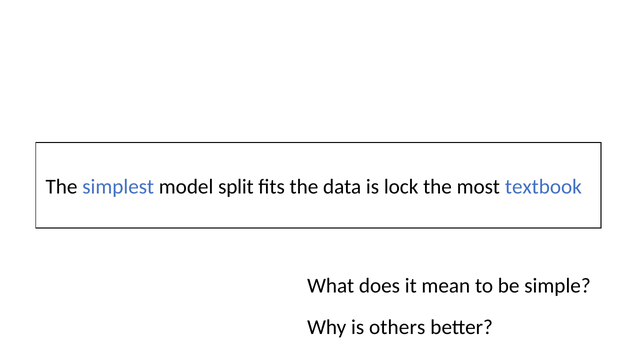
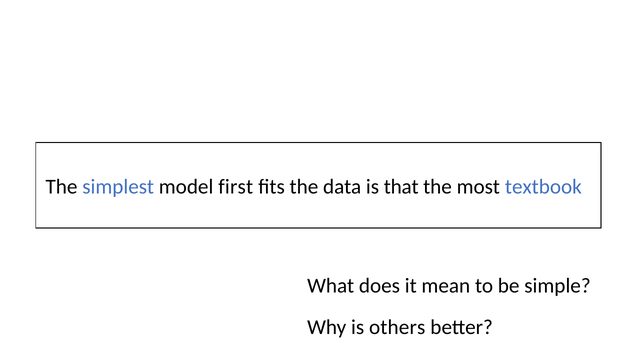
split: split -> first
lock: lock -> that
